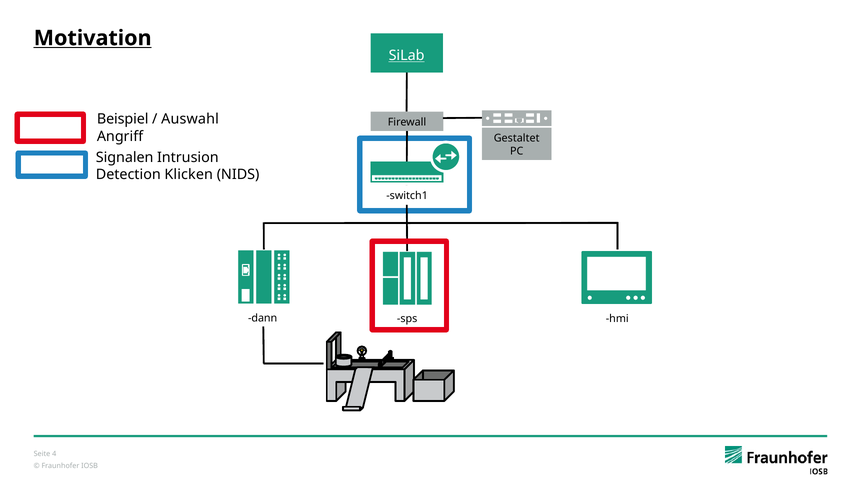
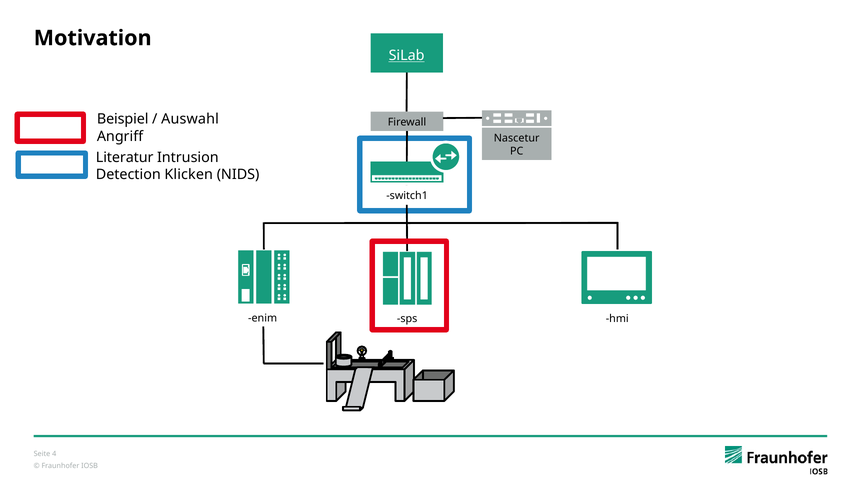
Motivation underline: present -> none
Gestaltet: Gestaltet -> Nascetur
Signalen: Signalen -> Literatur
dann: dann -> enim
